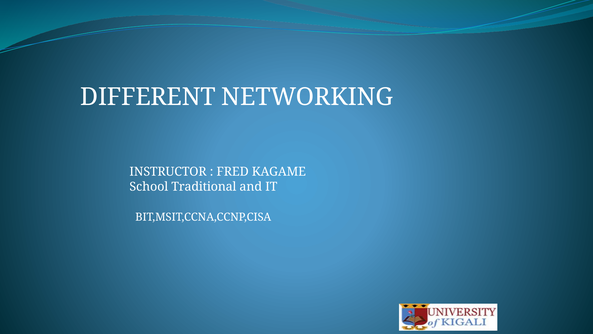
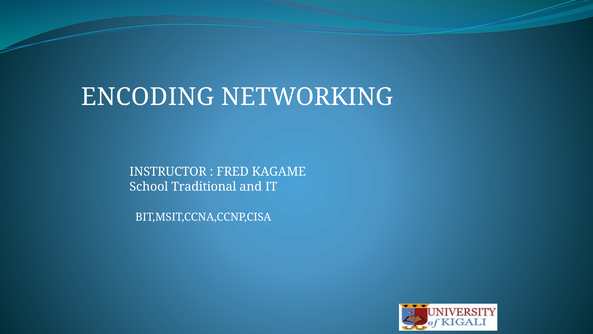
DIFFERENT: DIFFERENT -> ENCODING
